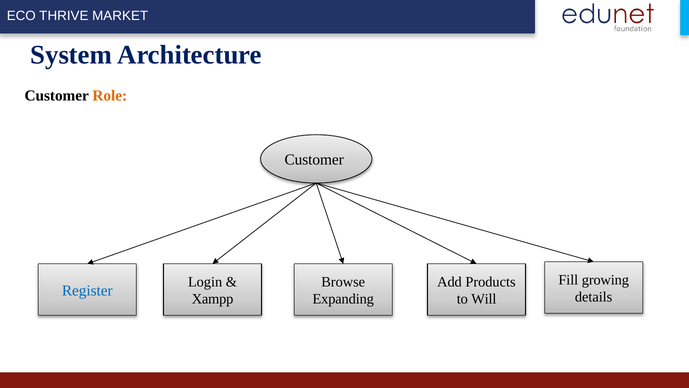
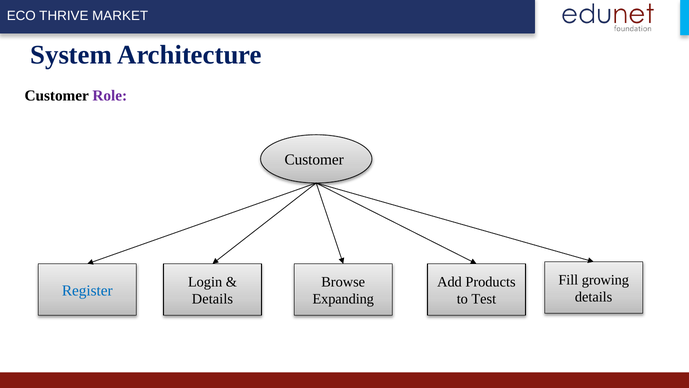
Role colour: orange -> purple
Xampp at (213, 299): Xampp -> Details
Will: Will -> Test
